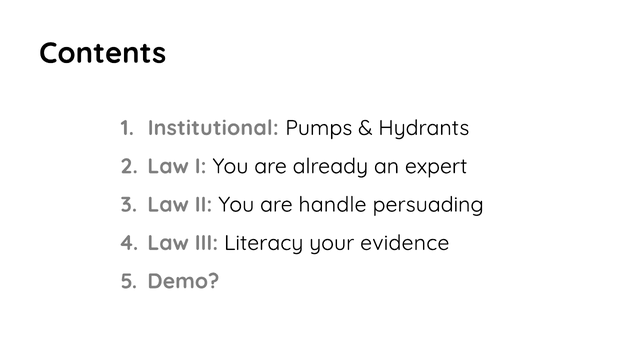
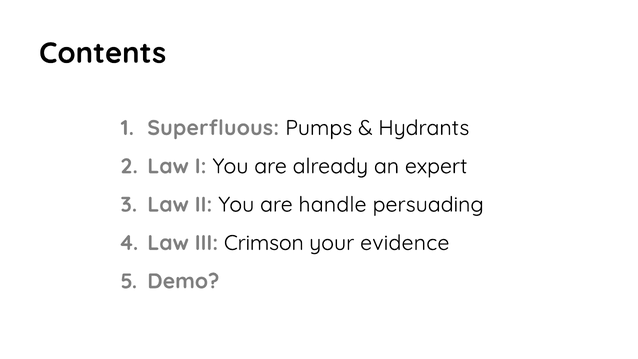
Institutional: Institutional -> Superfluous
Literacy: Literacy -> Crimson
